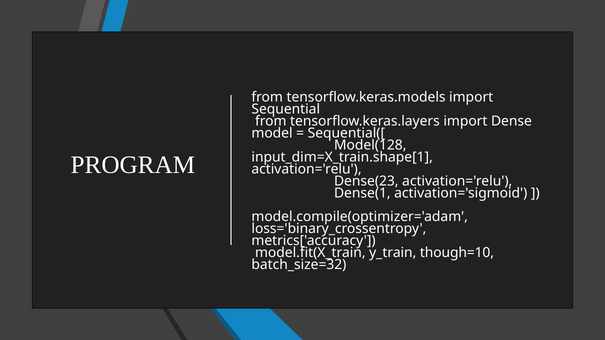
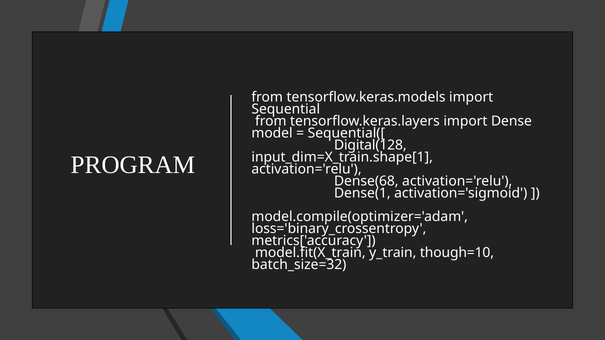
Model(128: Model(128 -> Digital(128
Dense(23: Dense(23 -> Dense(68
